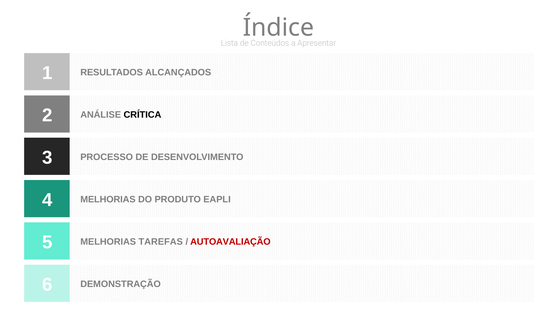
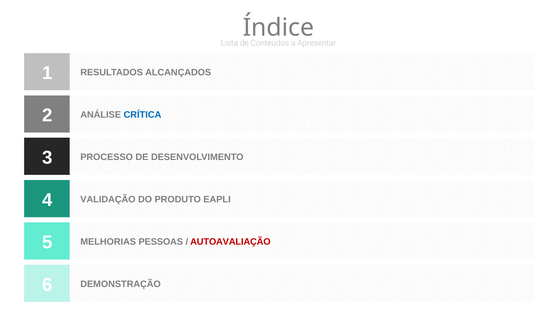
CRÍTICA colour: black -> blue
MELHORIAS at (108, 199): MELHORIAS -> VALIDAÇÃO
TAREFAS: TAREFAS -> PESSOAS
